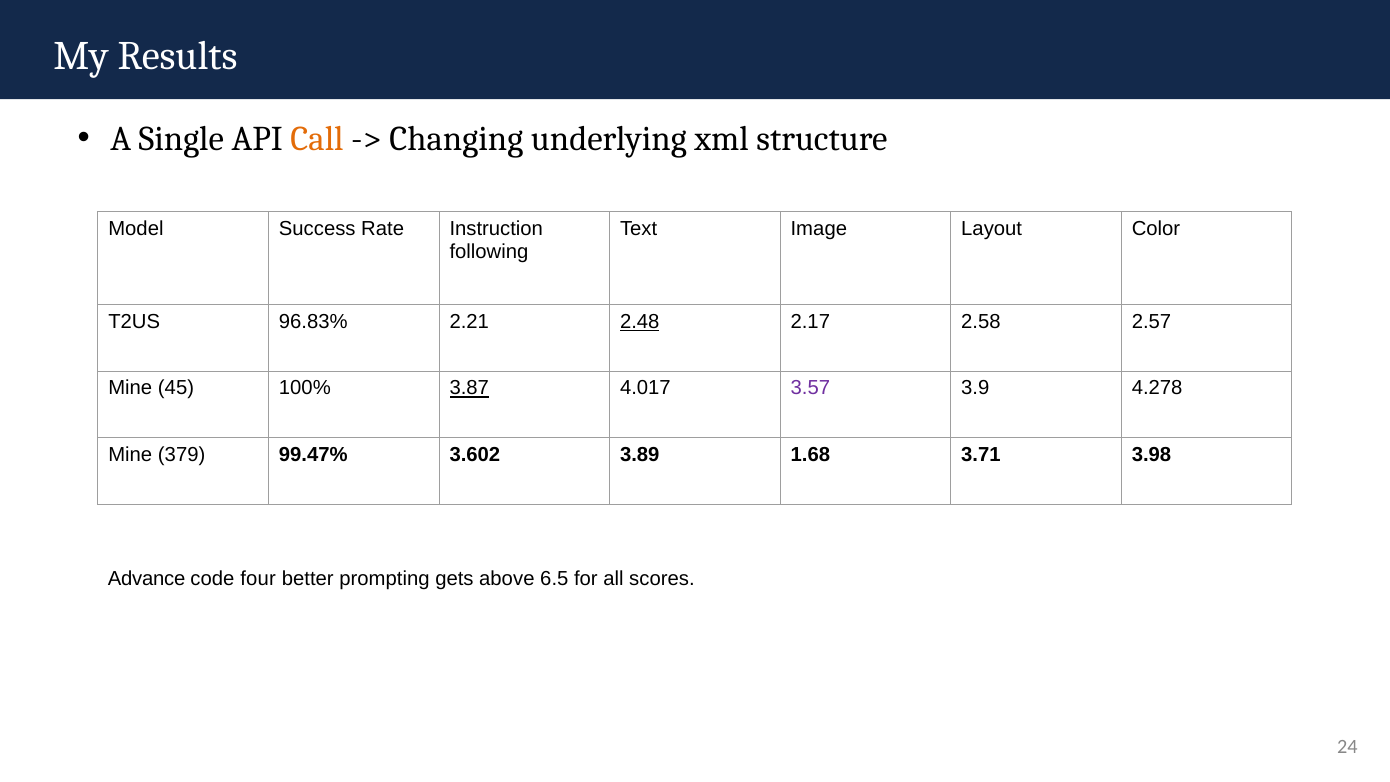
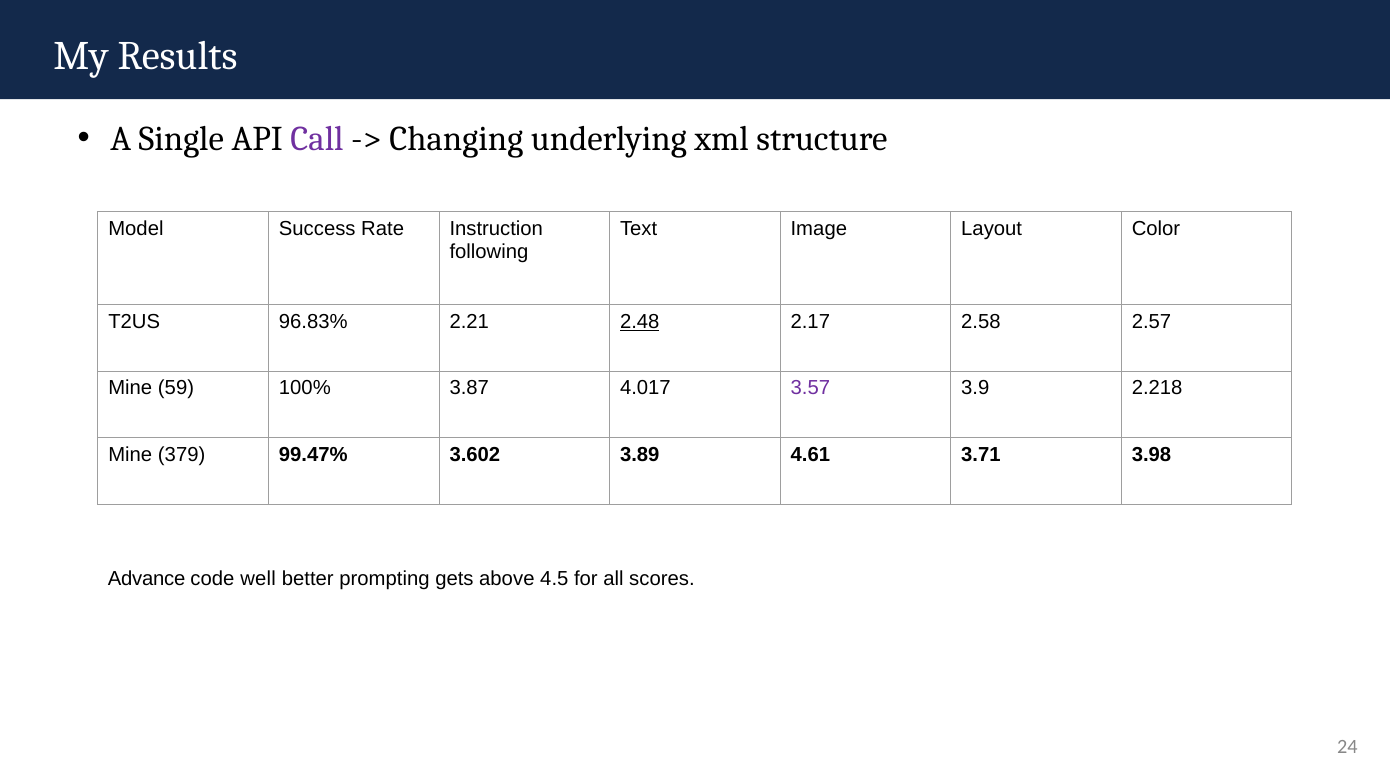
Call colour: orange -> purple
45: 45 -> 59
3.87 underline: present -> none
4.278: 4.278 -> 2.218
1.68: 1.68 -> 4.61
four: four -> well
6.5: 6.5 -> 4.5
